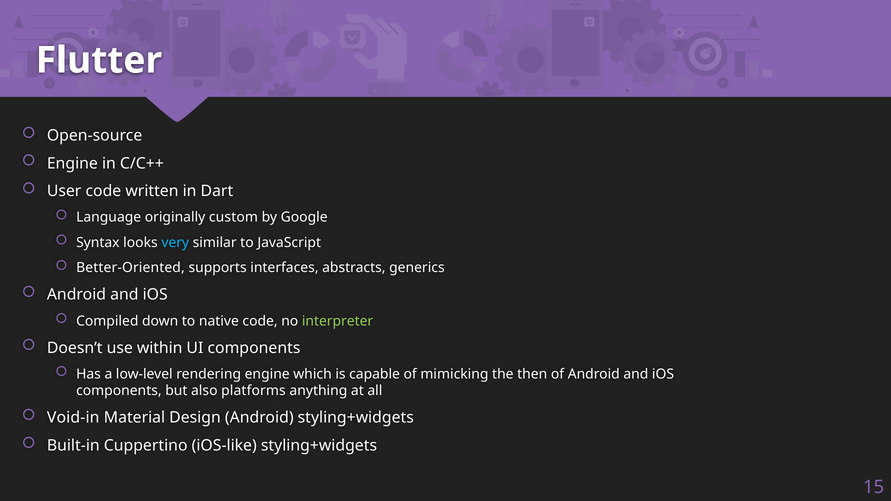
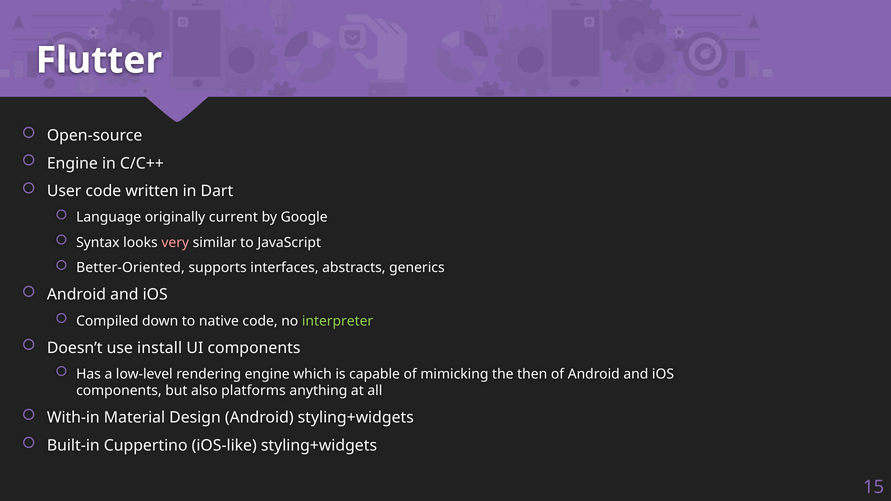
custom: custom -> current
very colour: light blue -> pink
within: within -> install
Void-in: Void-in -> With-in
